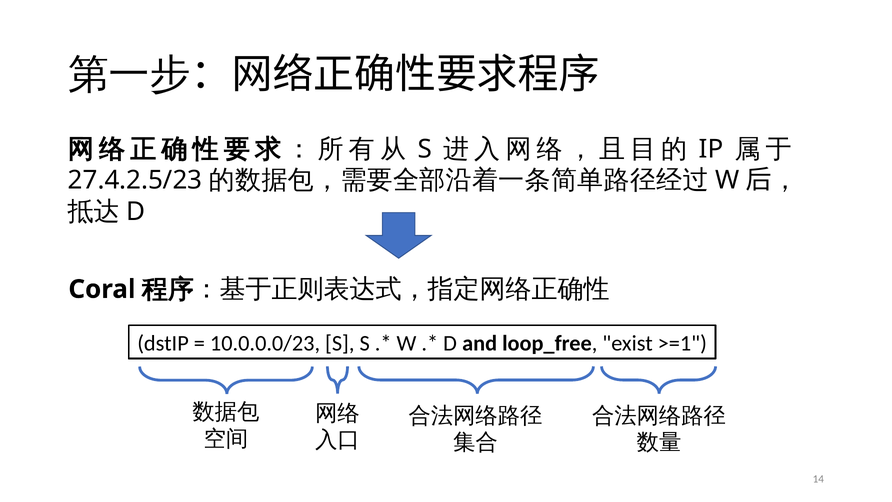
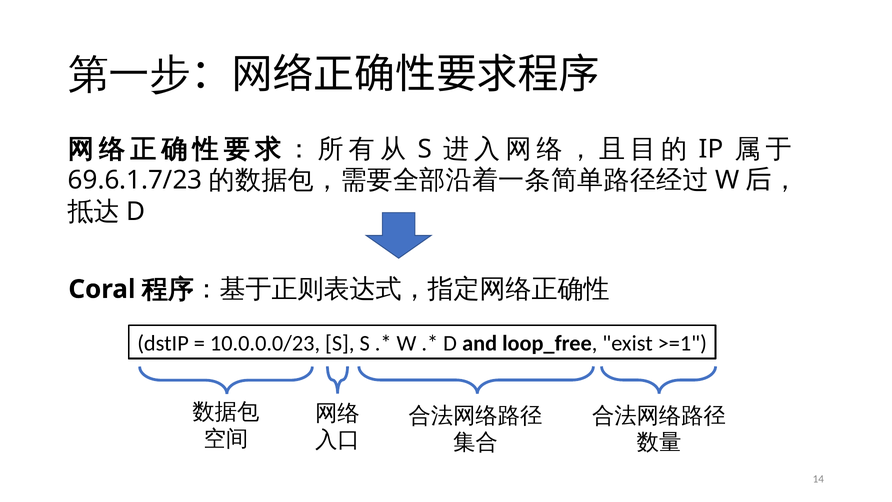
27.4.2.5/23: 27.4.2.5/23 -> 69.6.1.7/23
